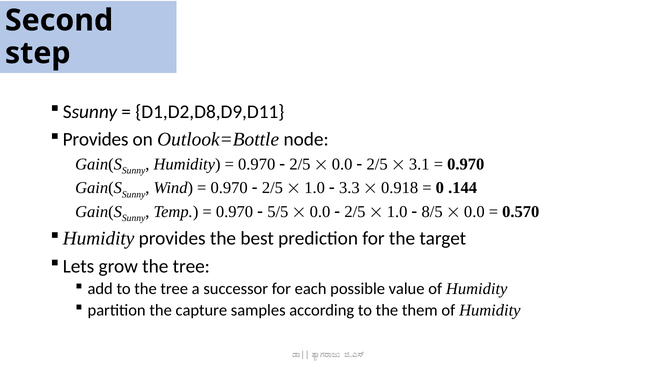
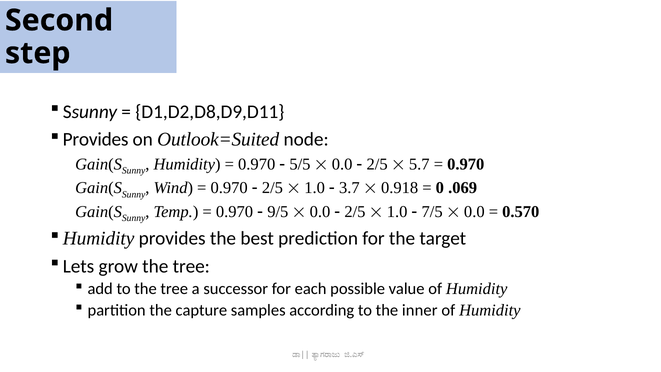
Outlook=Bottle: Outlook=Bottle -> Outlook=Suited
2/5 at (300, 164): 2/5 -> 5/5
3.1: 3.1 -> 5.7
3.3: 3.3 -> 3.7
.144: .144 -> .069
5/5: 5/5 -> 9/5
8/5: 8/5 -> 7/5
them: them -> inner
